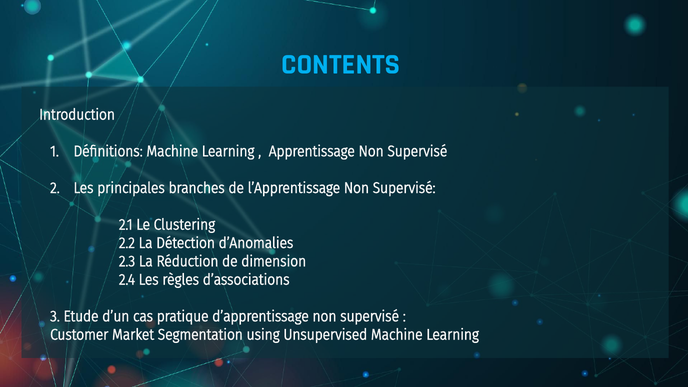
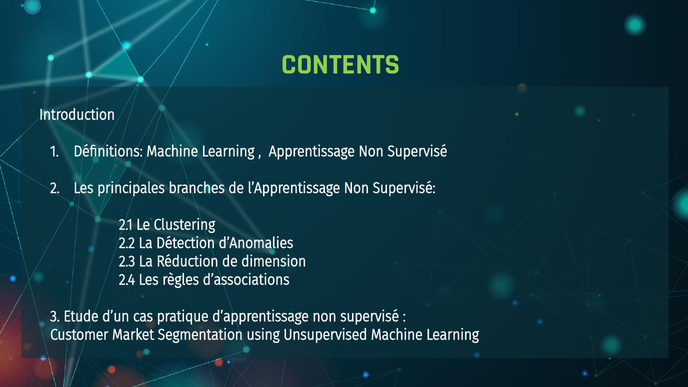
CONTENTS colour: light blue -> light green
